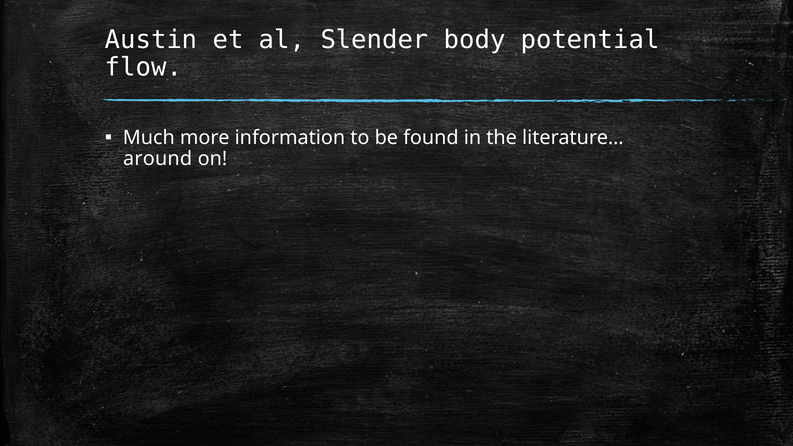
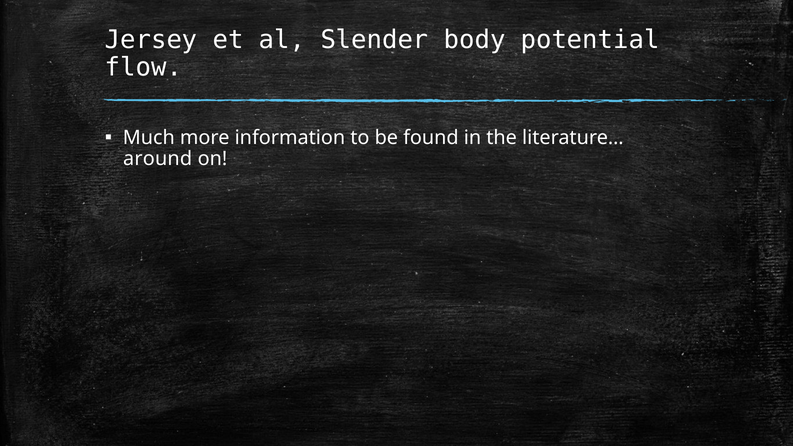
Austin: Austin -> Jersey
